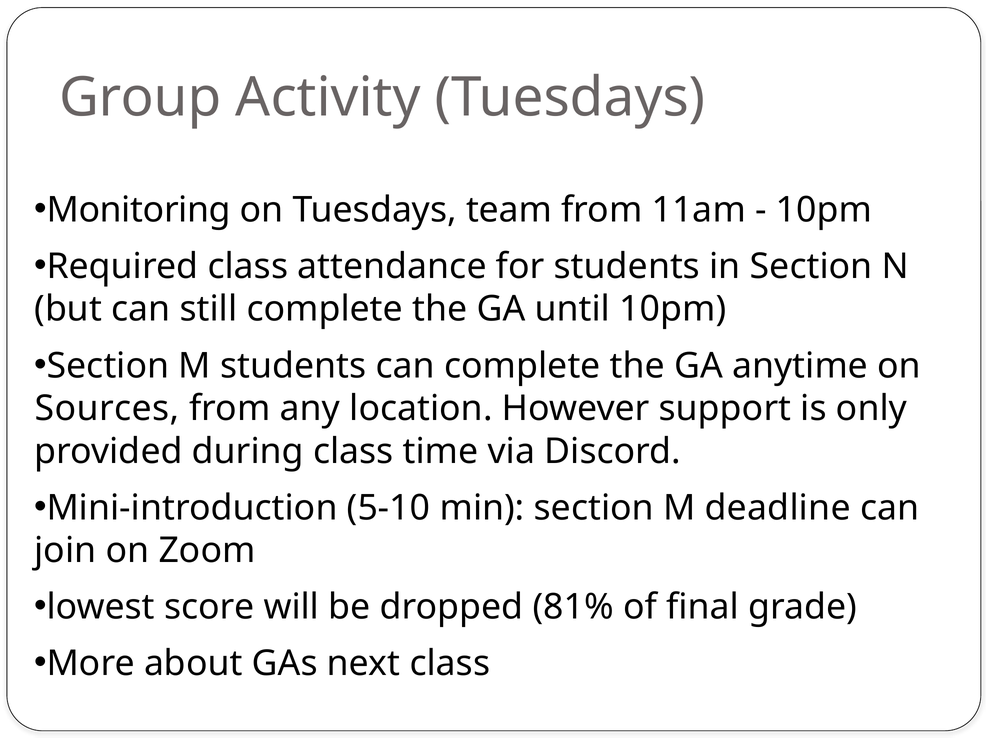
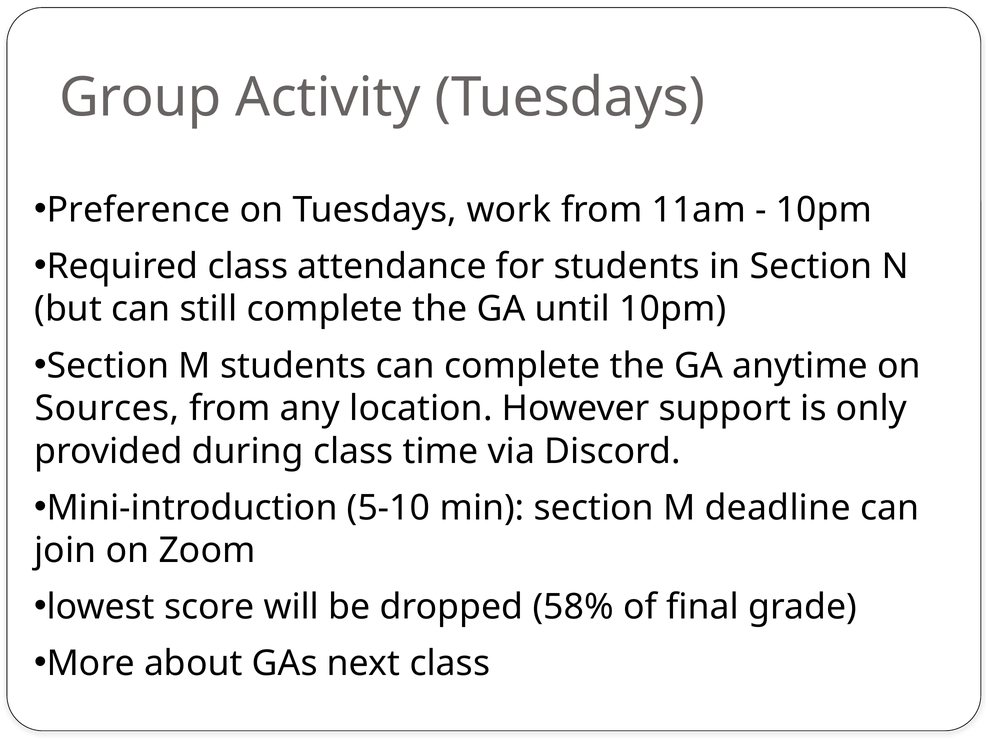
Monitoring: Monitoring -> Preference
team: team -> work
81%: 81% -> 58%
